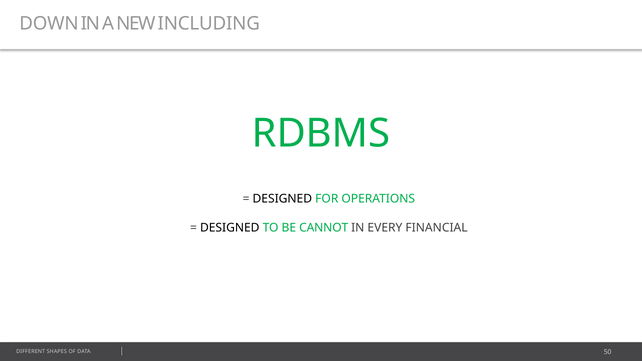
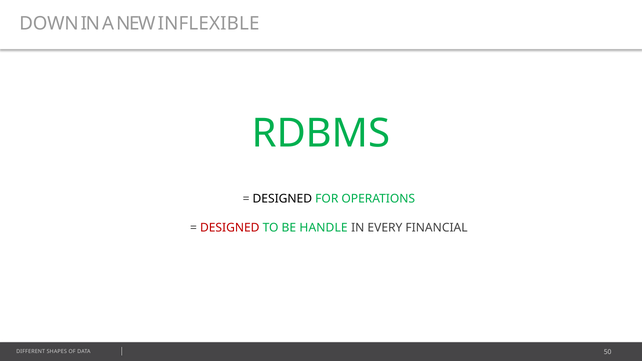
INCLUDING: INCLUDING -> INFLEXIBLE
DESIGNED at (230, 228) colour: black -> red
CANNOT: CANNOT -> HANDLE
